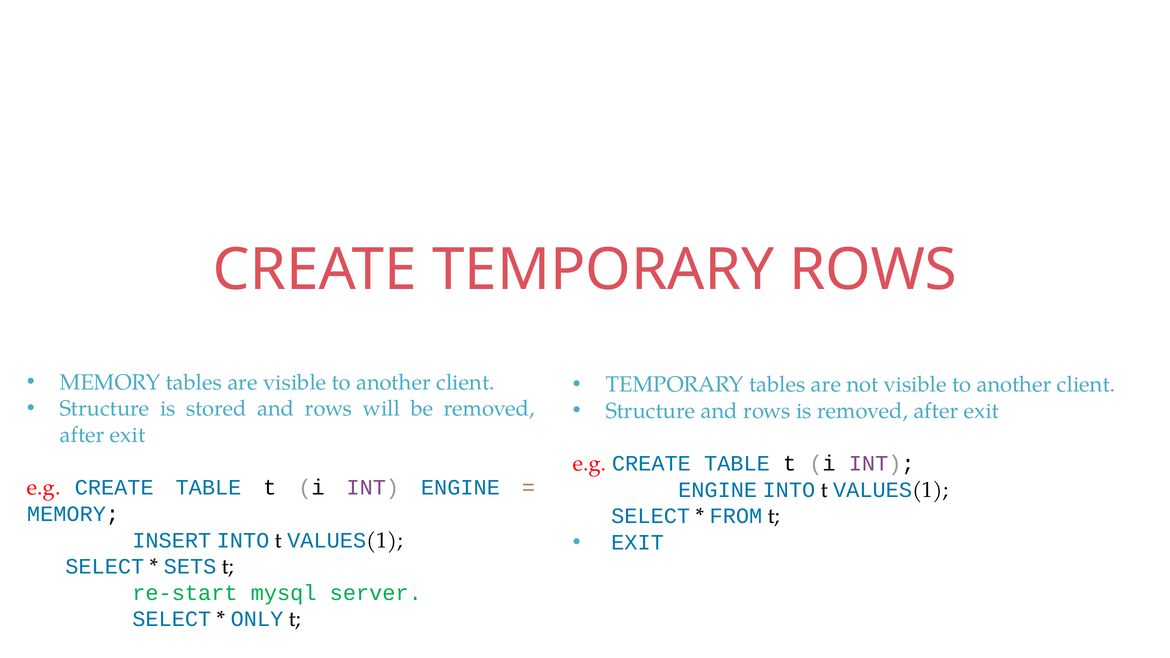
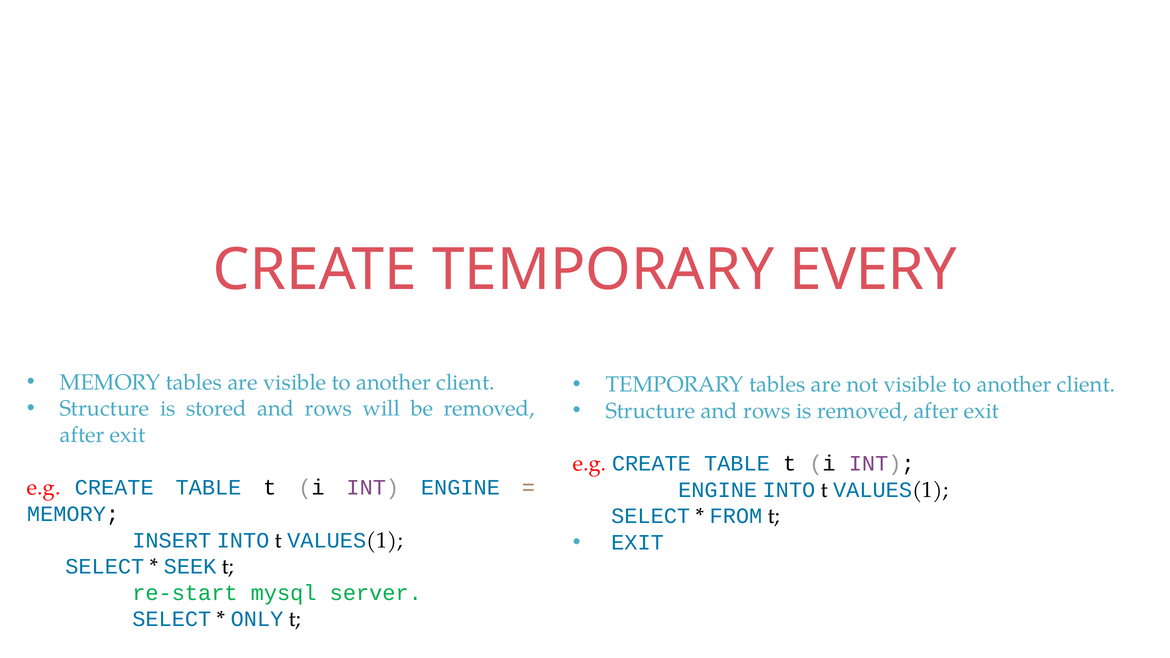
TEMPORARY ROWS: ROWS -> EVERY
SETS: SETS -> SEEK
